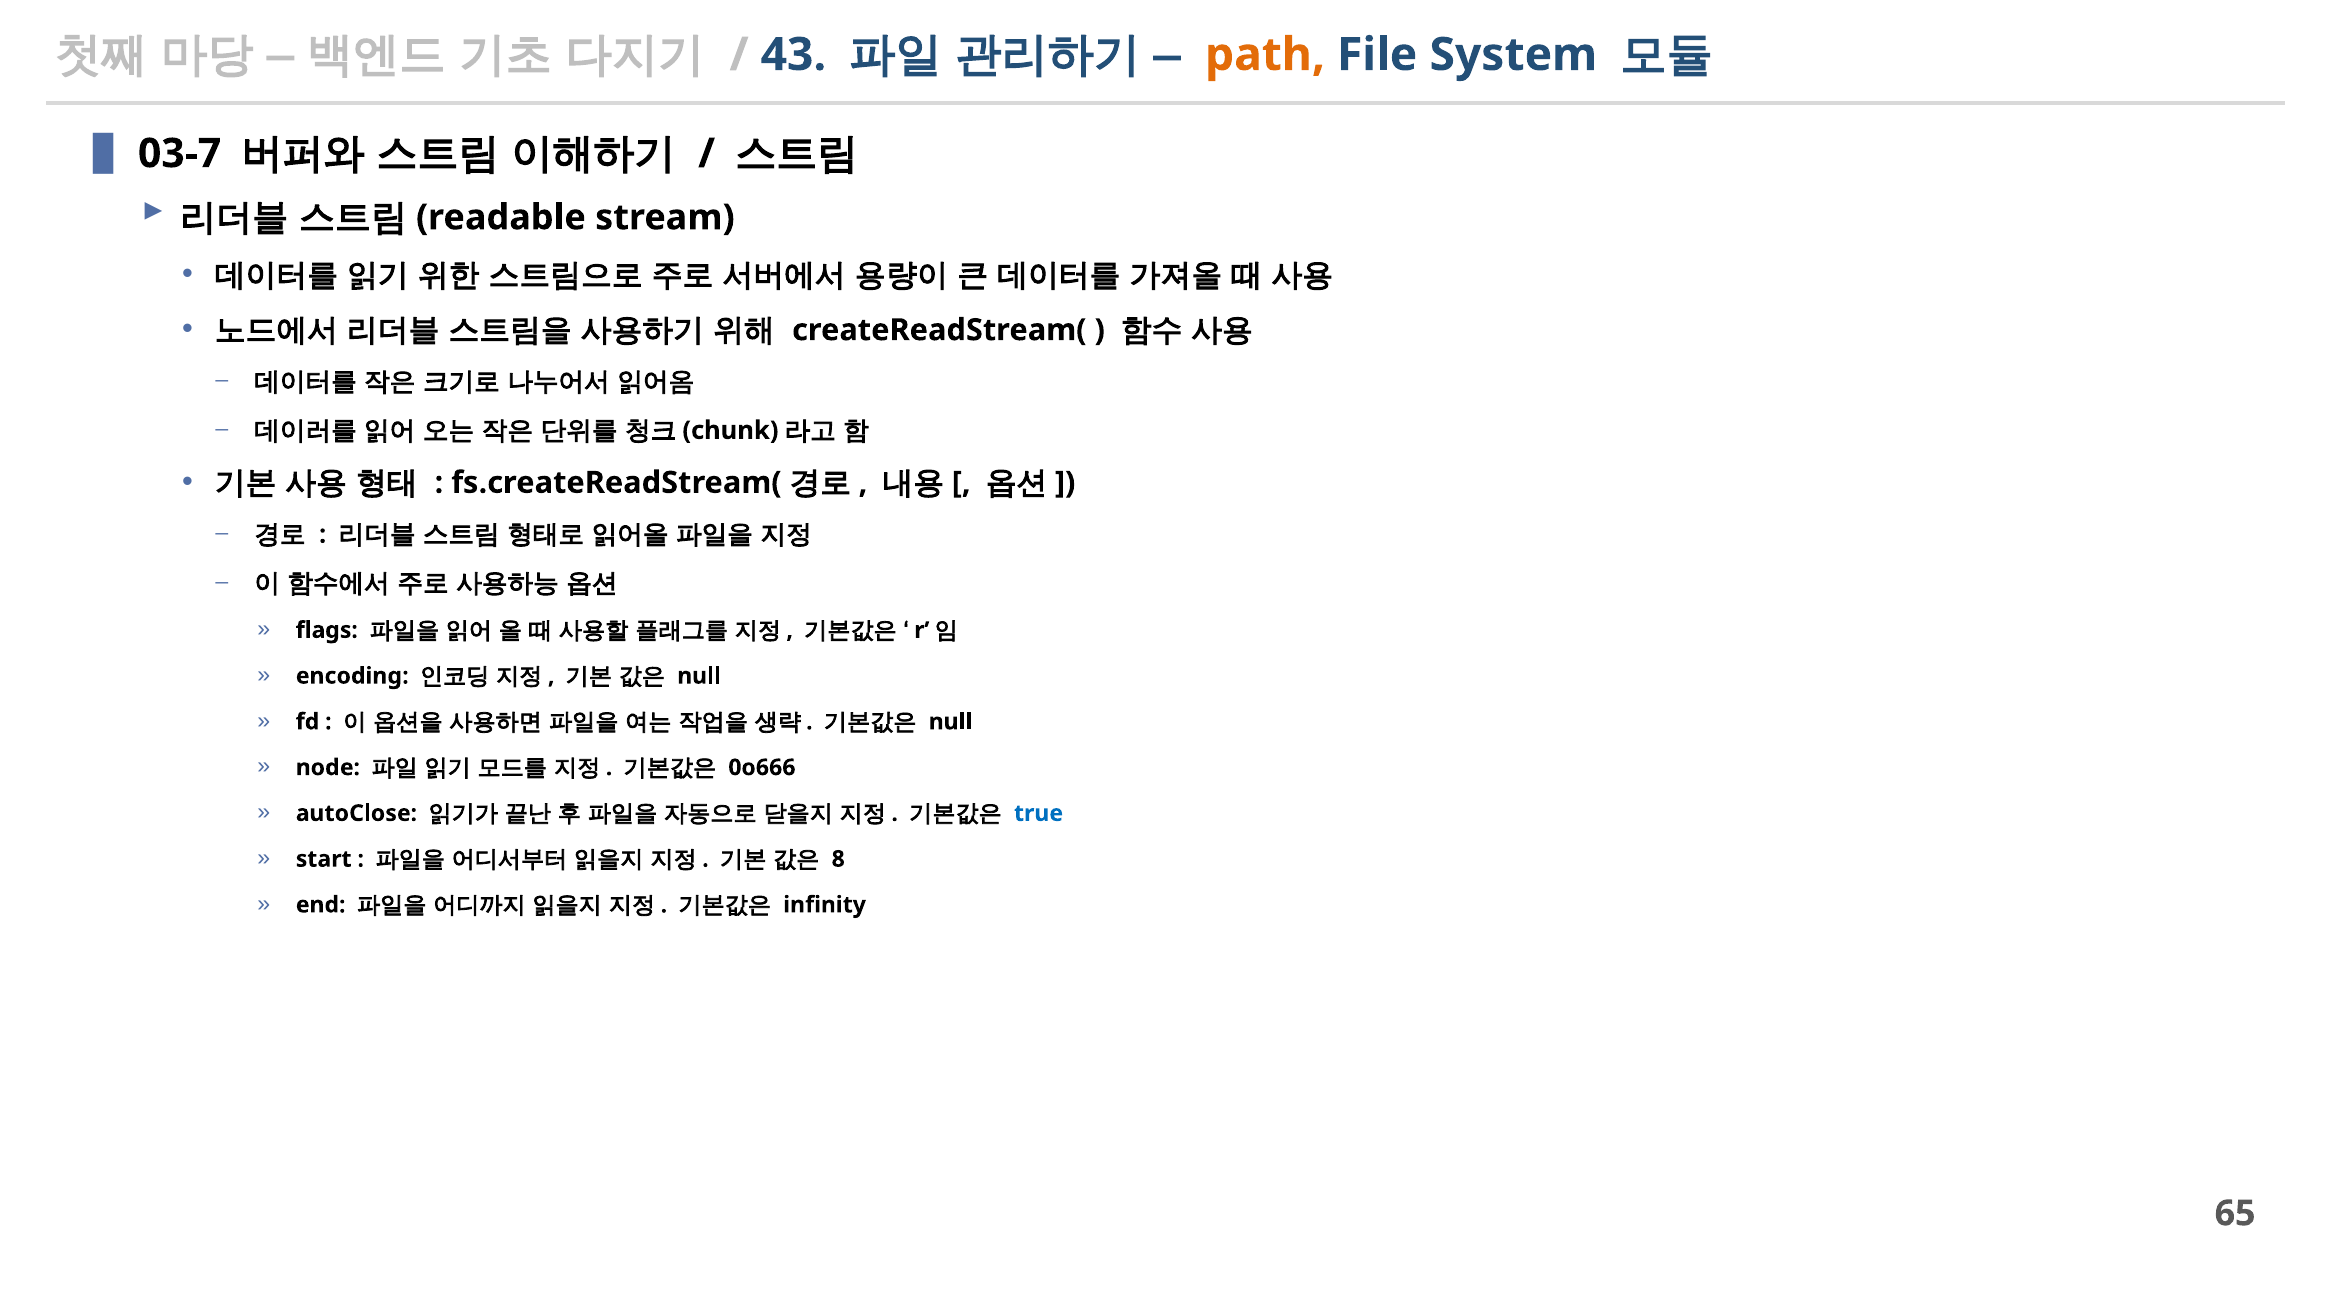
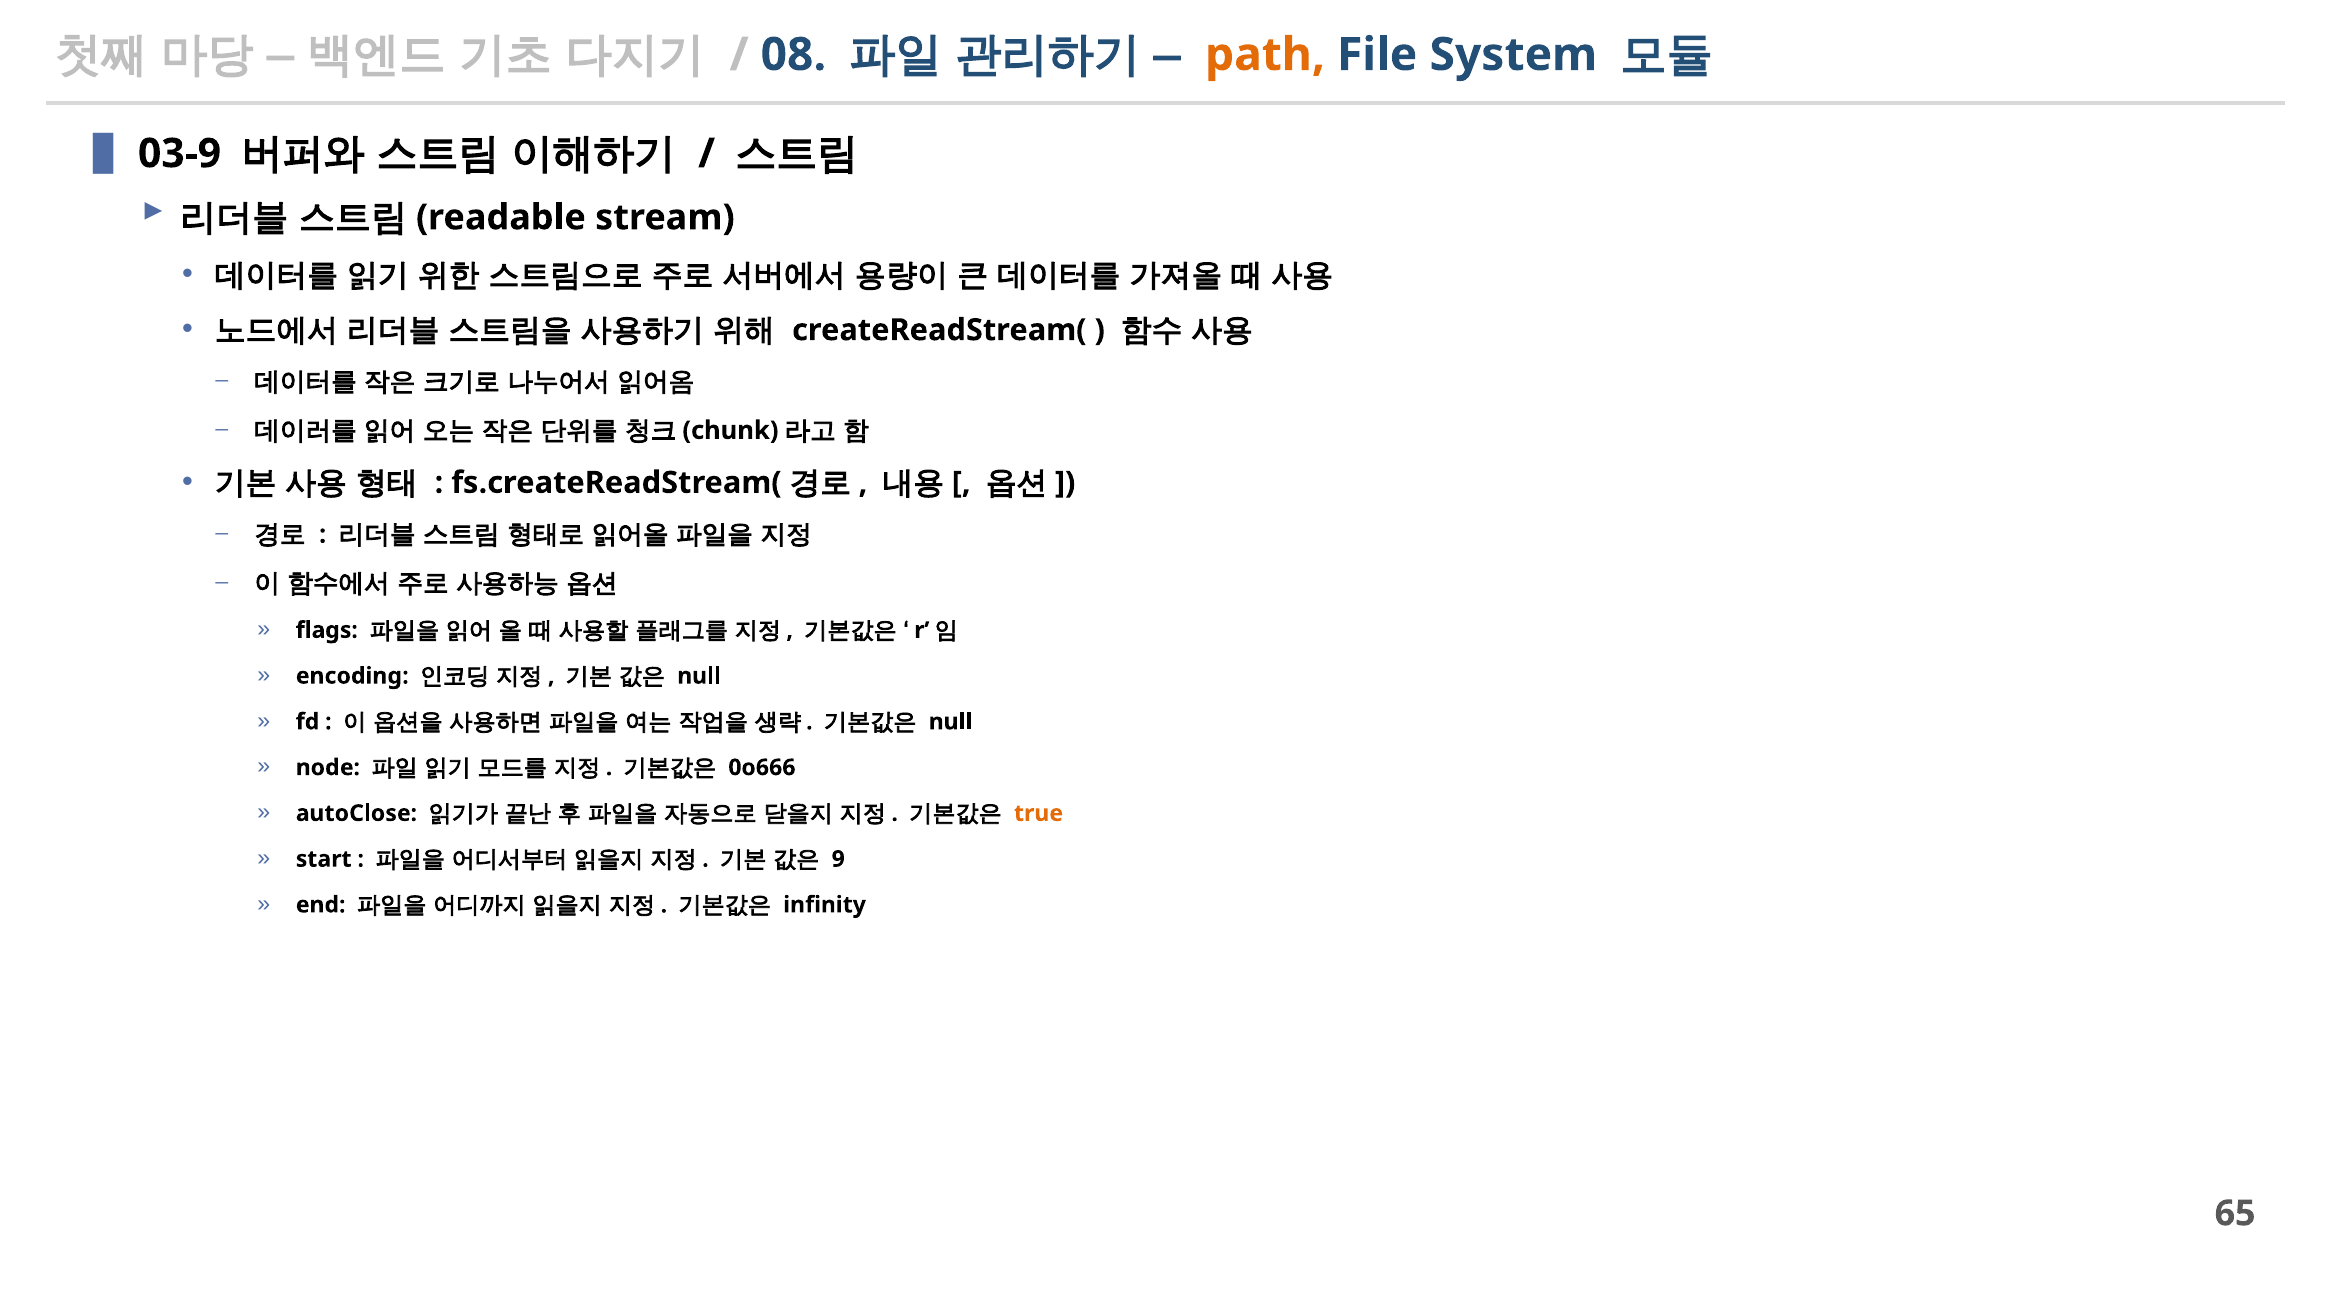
43: 43 -> 08
03-7: 03-7 -> 03-9
true colour: blue -> orange
8: 8 -> 9
